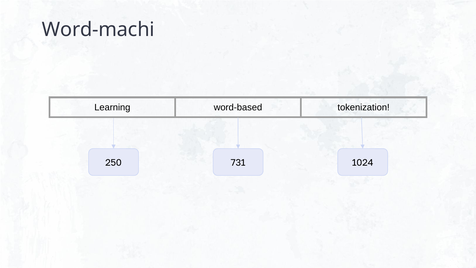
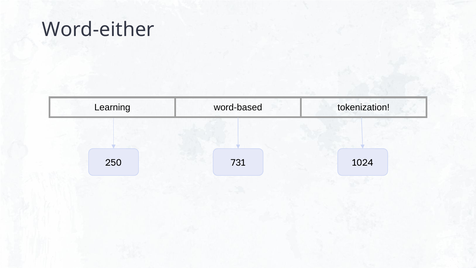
Word-machi: Word-machi -> Word-either
